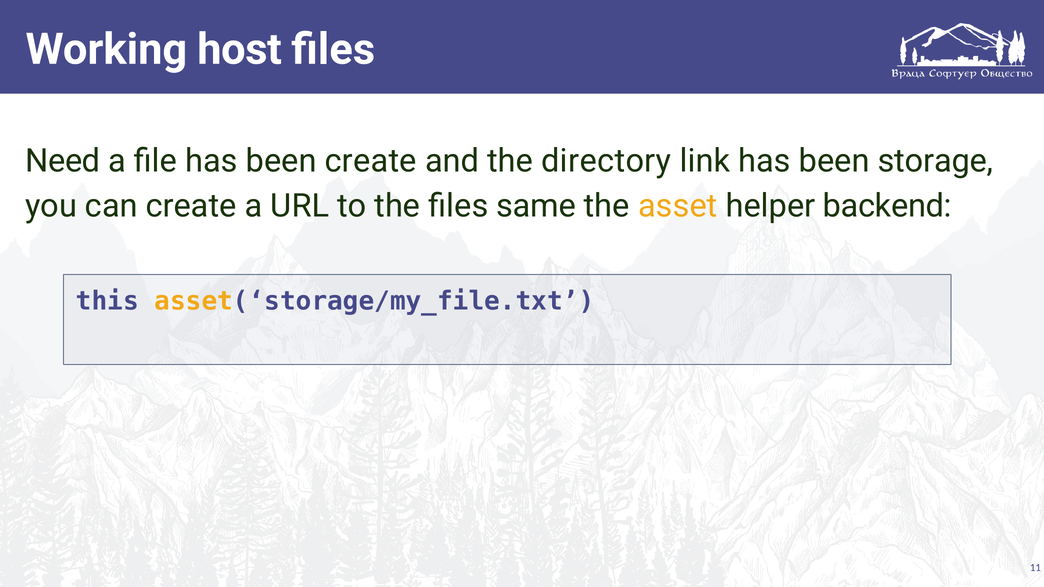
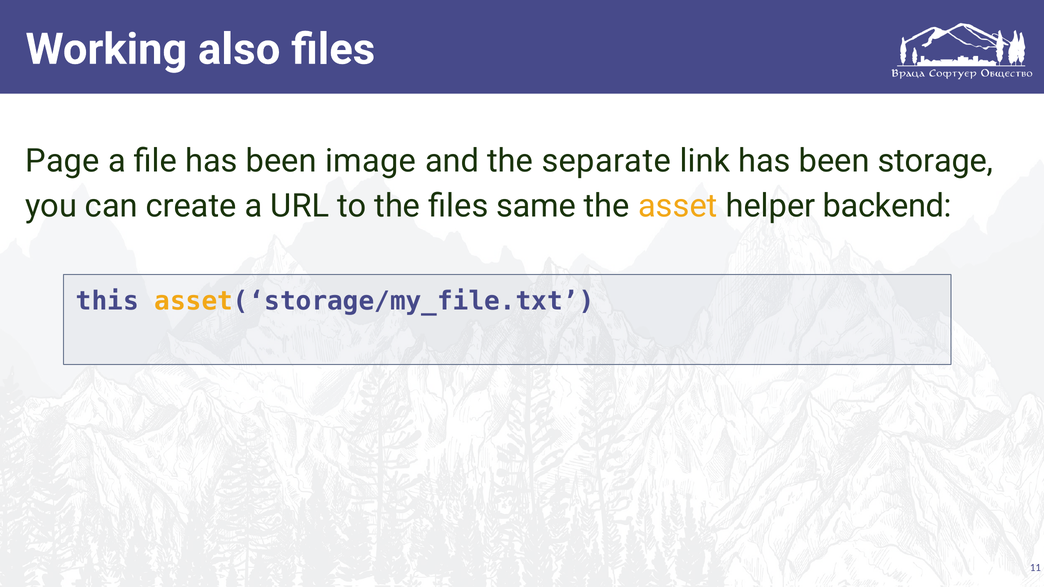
host: host -> also
Need: Need -> Page
been create: create -> image
directory: directory -> separate
